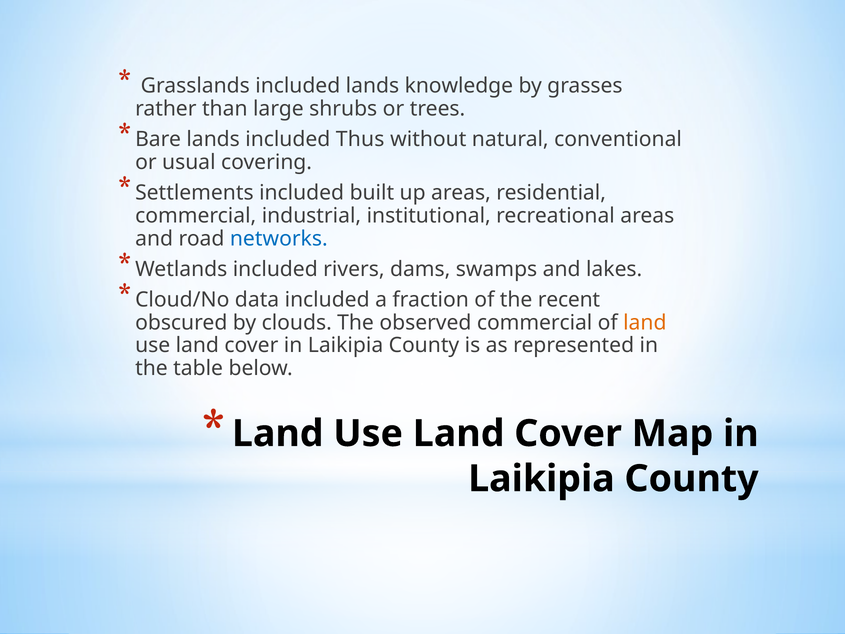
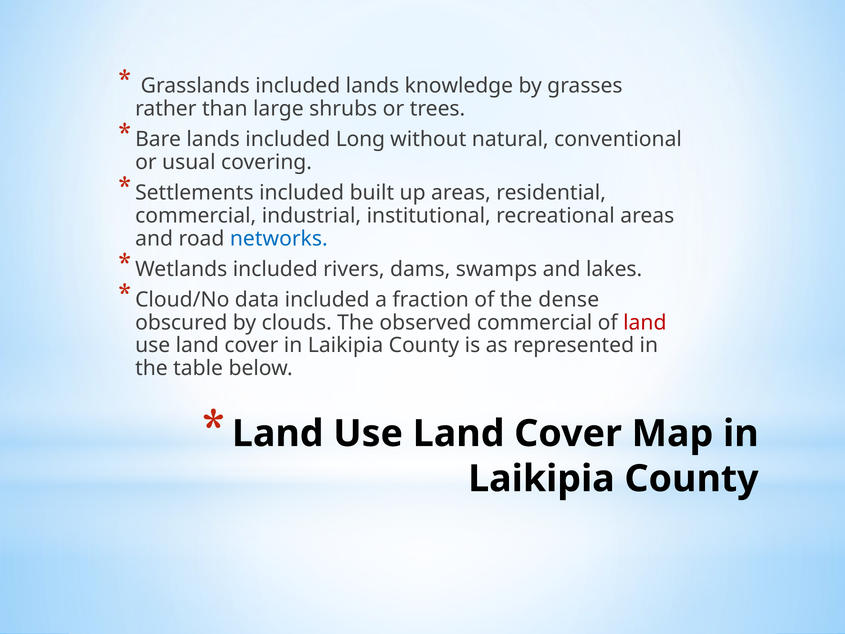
Thus: Thus -> Long
recent: recent -> dense
land at (645, 323) colour: orange -> red
